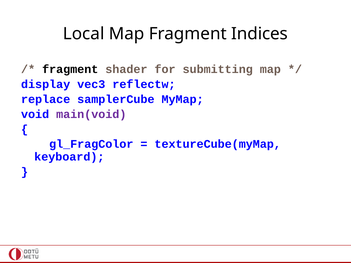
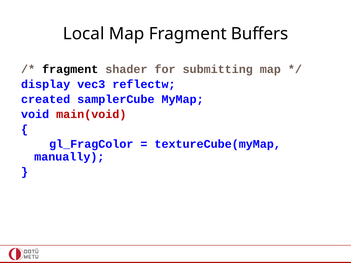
Indices: Indices -> Buffers
replace: replace -> created
main(void colour: purple -> red
keyboard: keyboard -> manually
